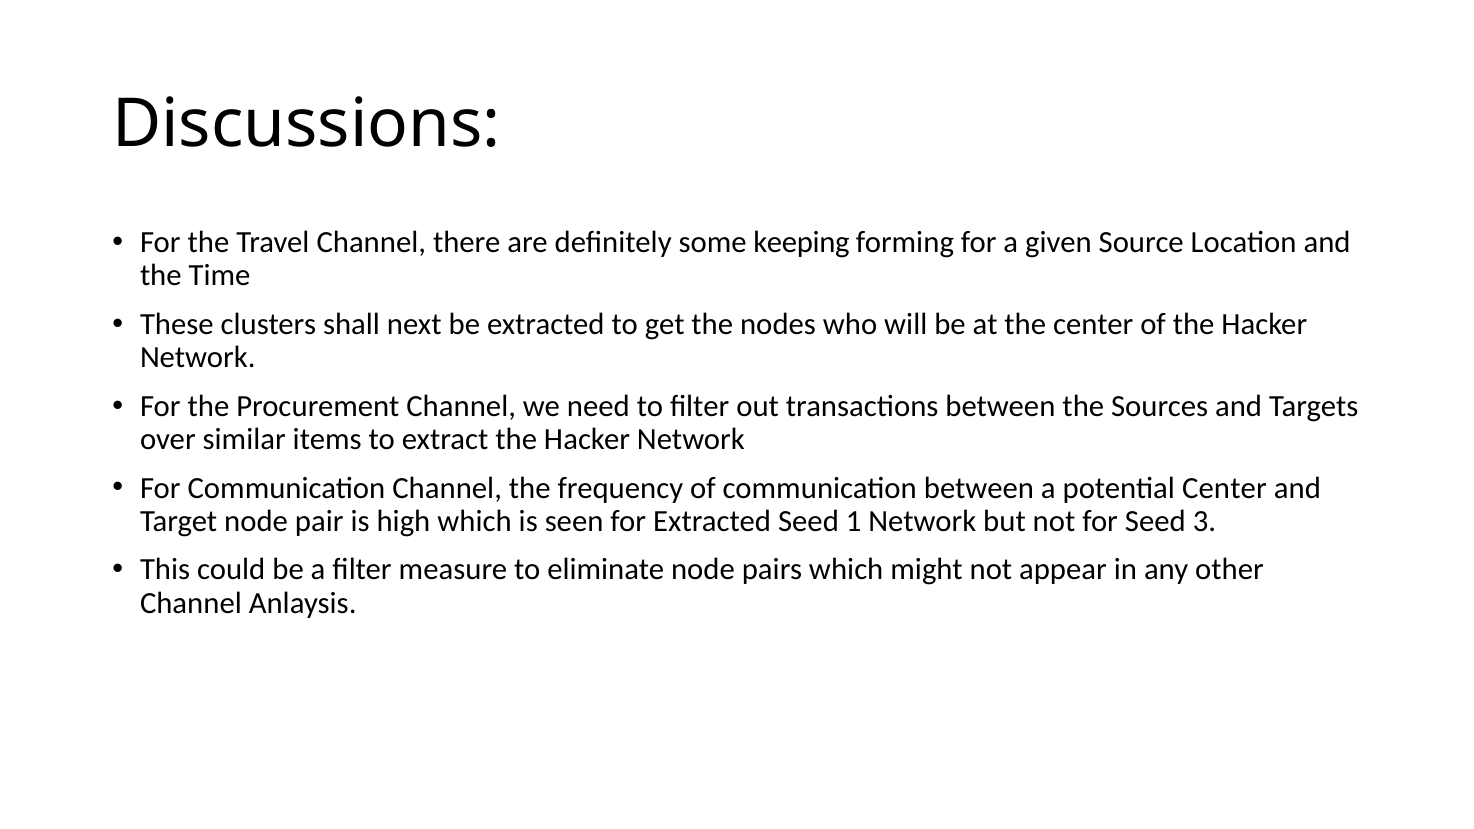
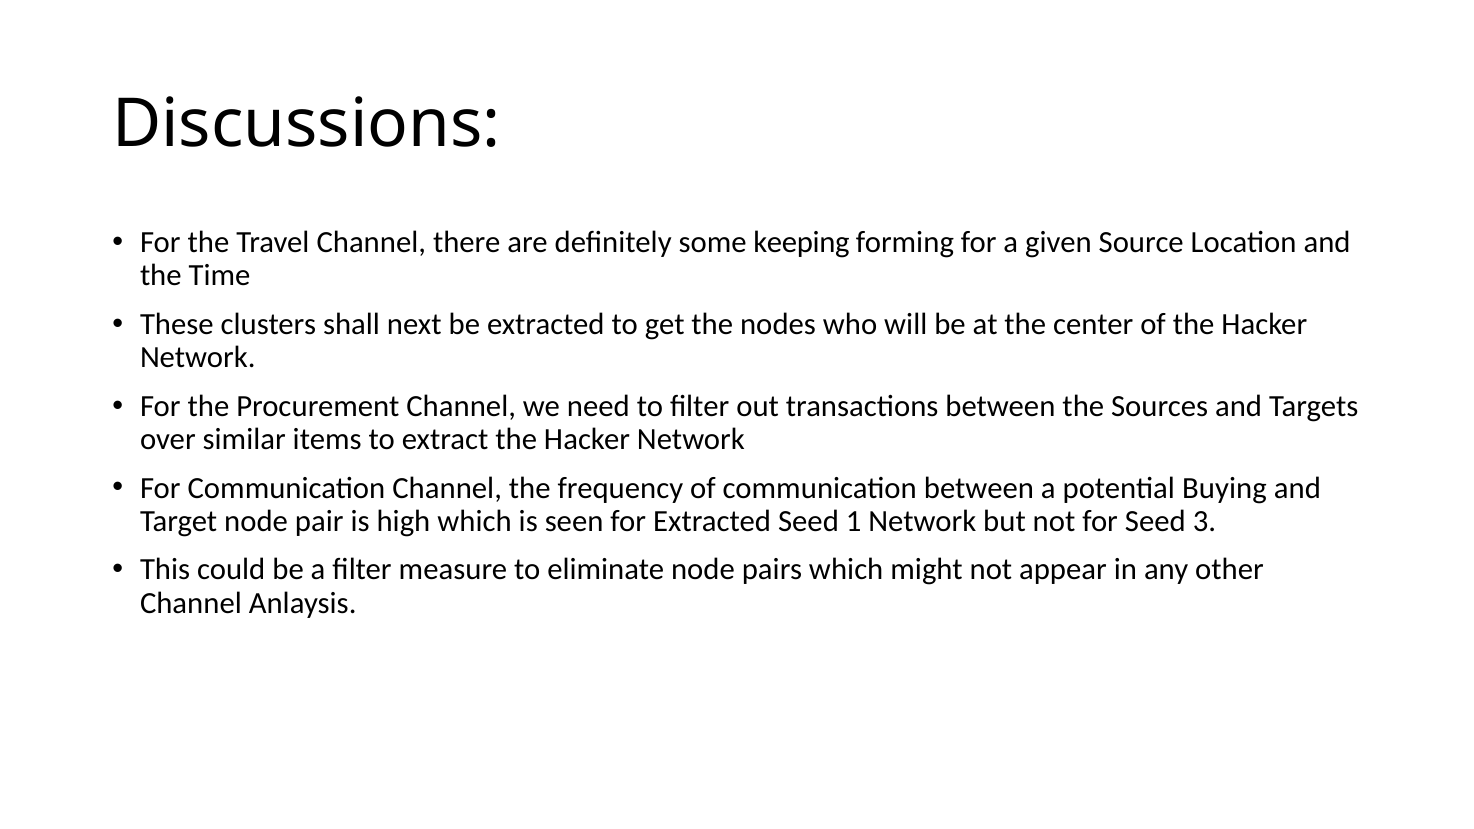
potential Center: Center -> Buying
